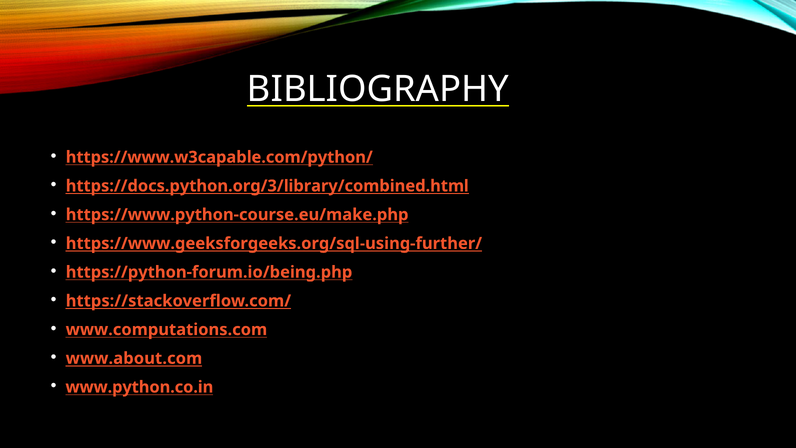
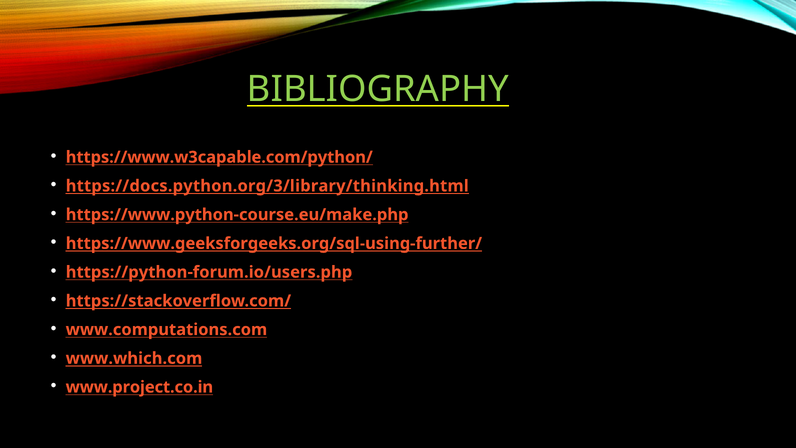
BIBLIOGRAPHY colour: white -> light green
https://docs.python.org/3/library/combined.html: https://docs.python.org/3/library/combined.html -> https://docs.python.org/3/library/thinking.html
https://python-forum.io/being.php: https://python-forum.io/being.php -> https://python-forum.io/users.php
www.about.com: www.about.com -> www.which.com
www.python.co.in: www.python.co.in -> www.project.co.in
